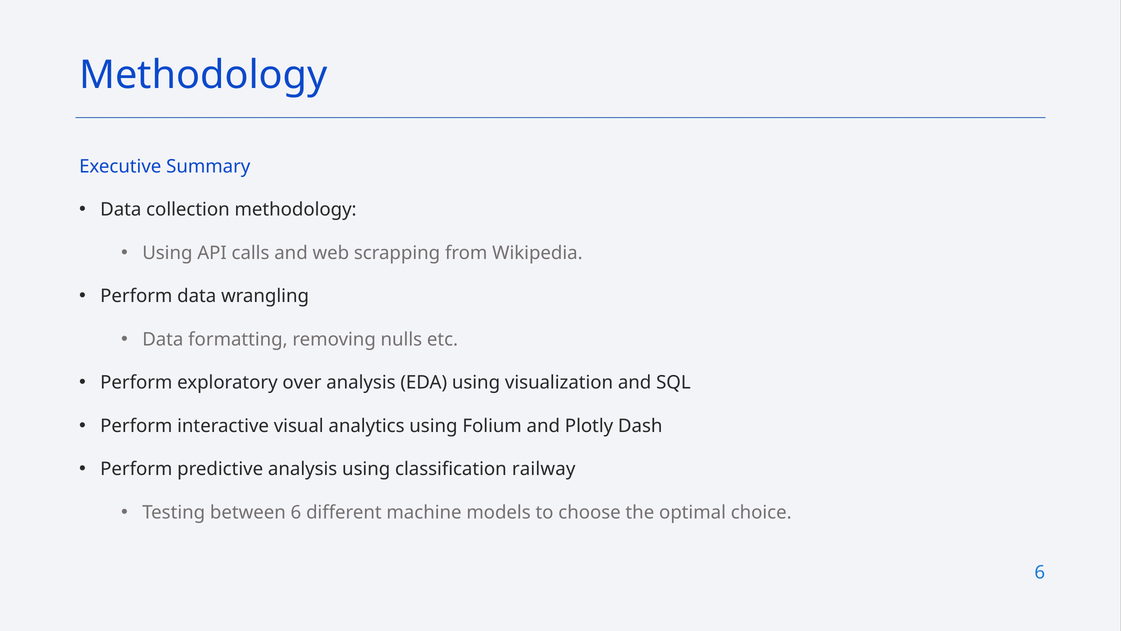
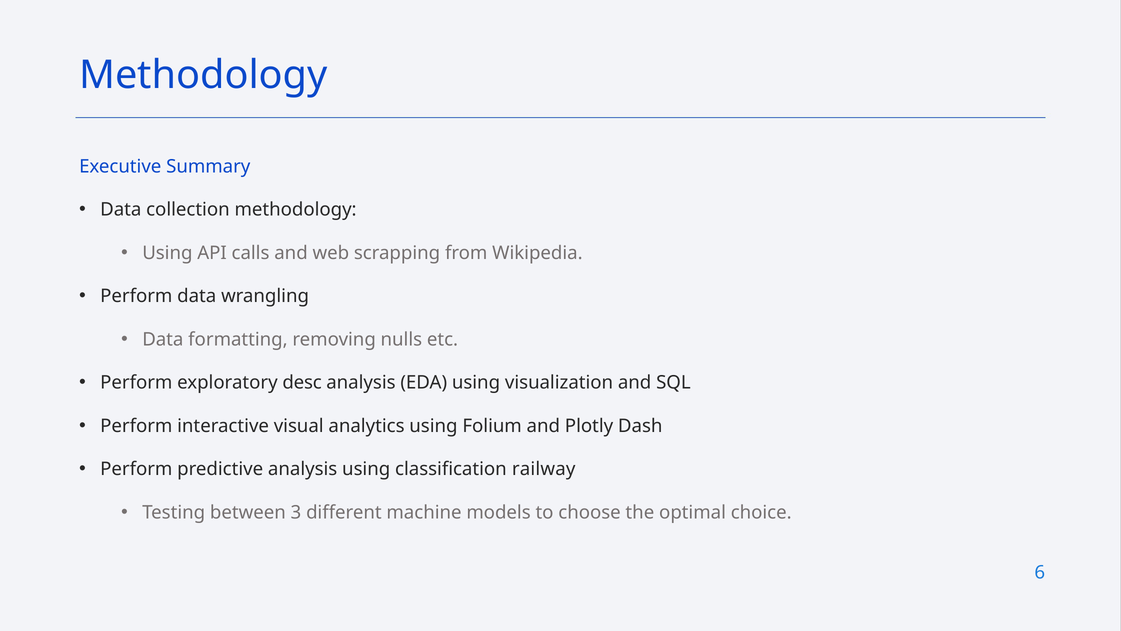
over: over -> desc
between 6: 6 -> 3
